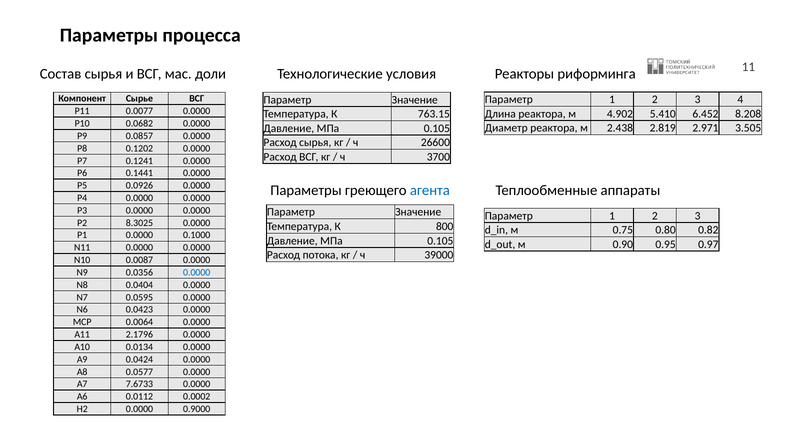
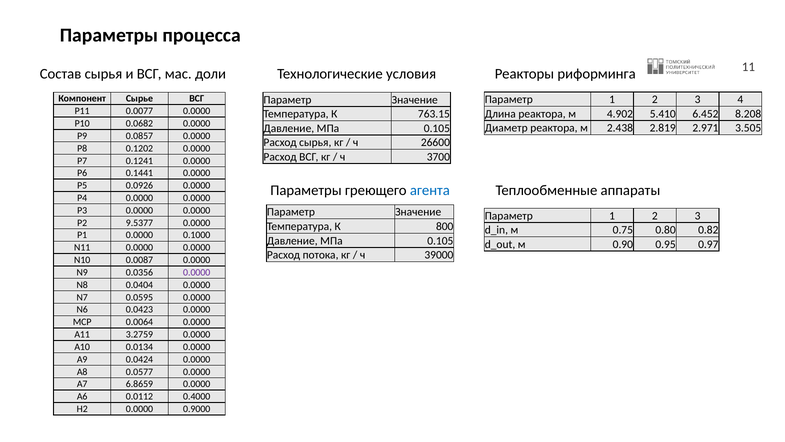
8.3025: 8.3025 -> 9.5377
0.0000 at (197, 272) colour: blue -> purple
2.1796: 2.1796 -> 3.2759
7.6733: 7.6733 -> 6.8659
0.0002: 0.0002 -> 0.4000
